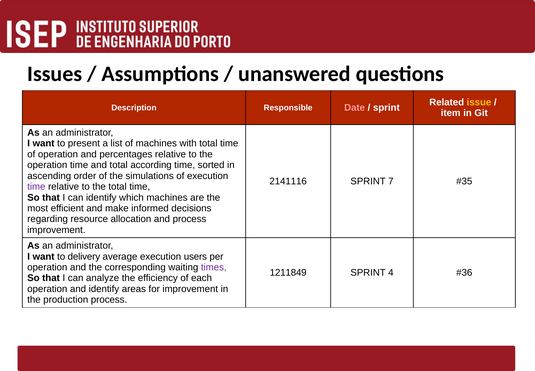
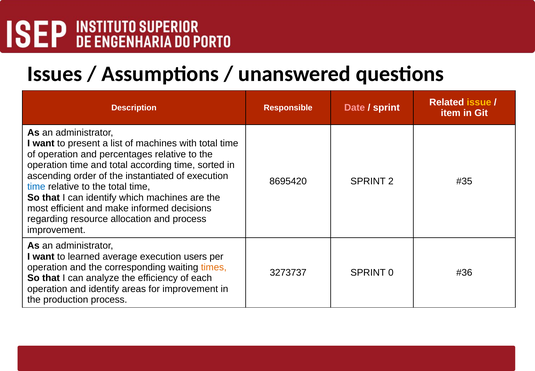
simulations: simulations -> instantiated
2141116: 2141116 -> 8695420
7: 7 -> 2
time at (36, 186) colour: purple -> blue
delivery: delivery -> learned
times colour: purple -> orange
1211849: 1211849 -> 3273737
4: 4 -> 0
